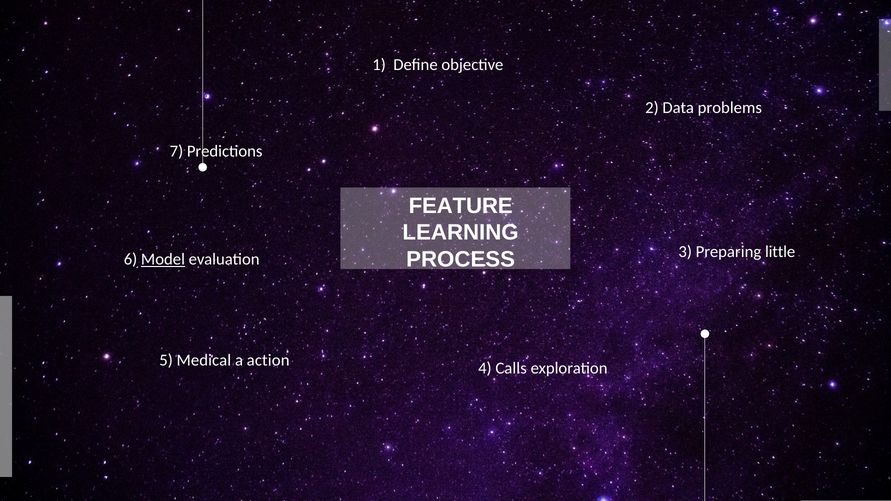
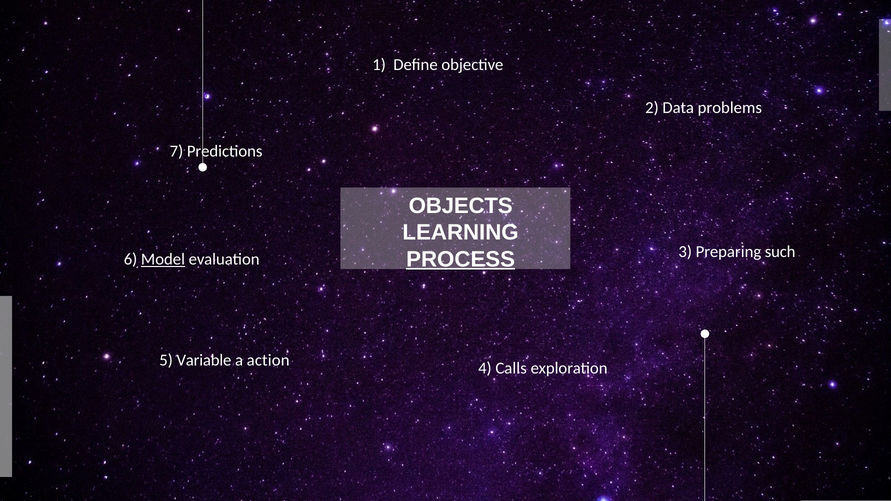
FEATURE: FEATURE -> OBJECTS
little: little -> such
PROCESS underline: none -> present
Medical: Medical -> Variable
